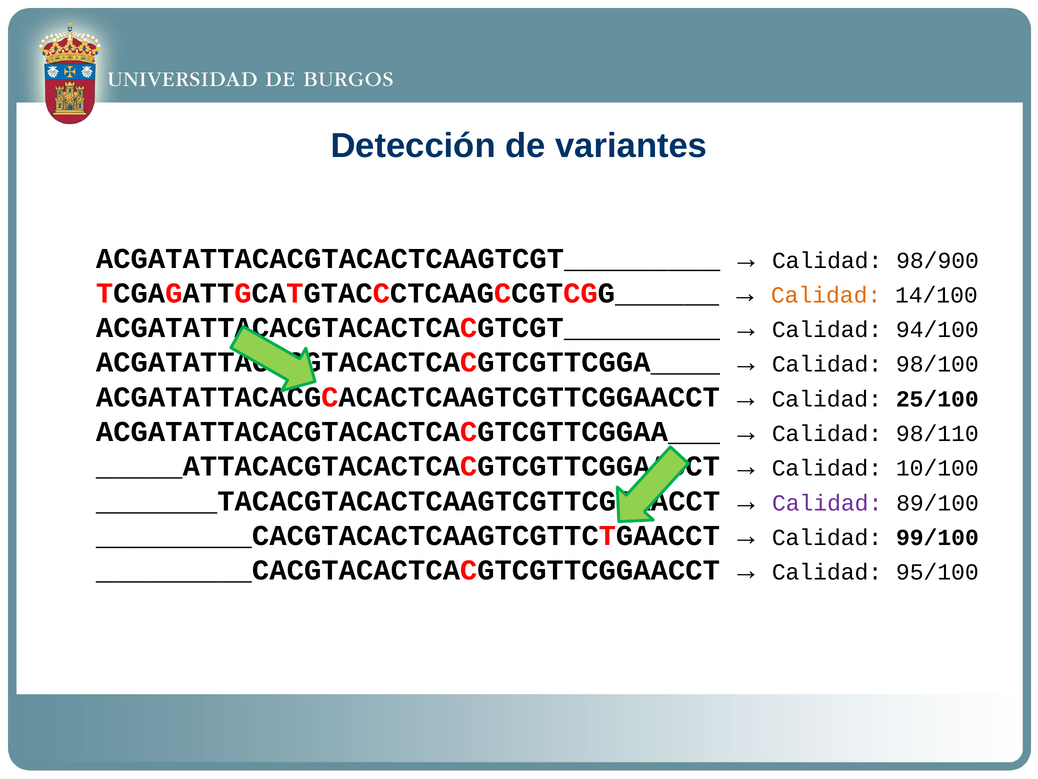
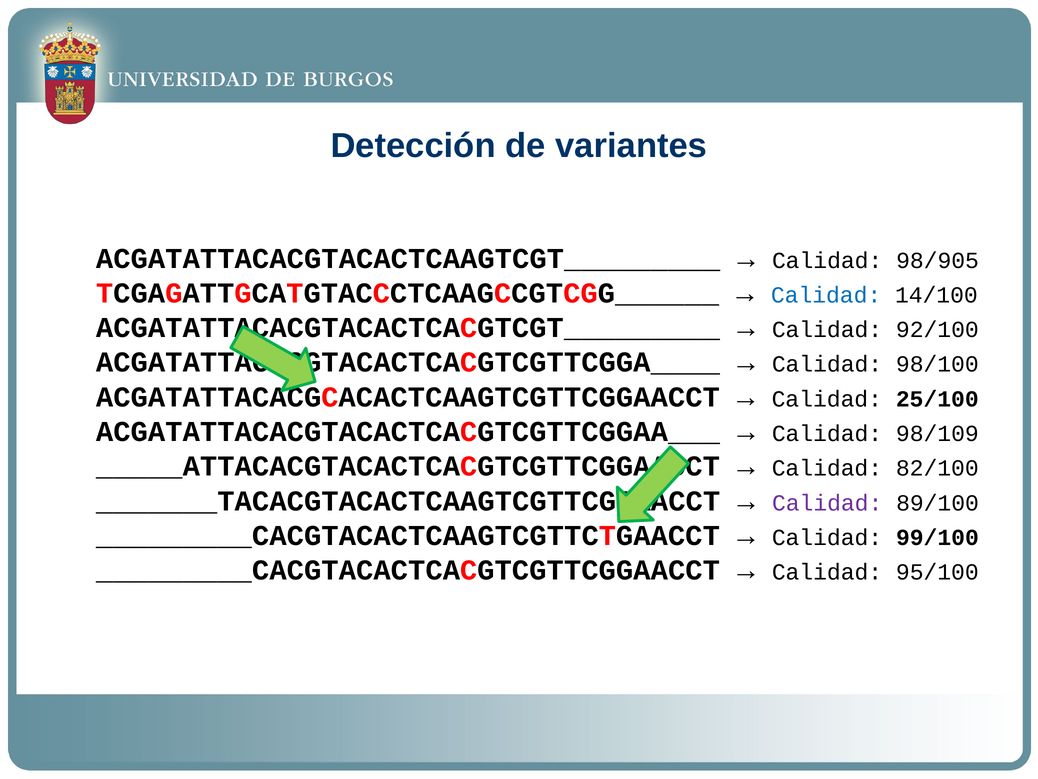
98/900: 98/900 -> 98/905
Calidad at (826, 295) colour: orange -> blue
94/100: 94/100 -> 92/100
98/110: 98/110 -> 98/109
10/100: 10/100 -> 82/100
